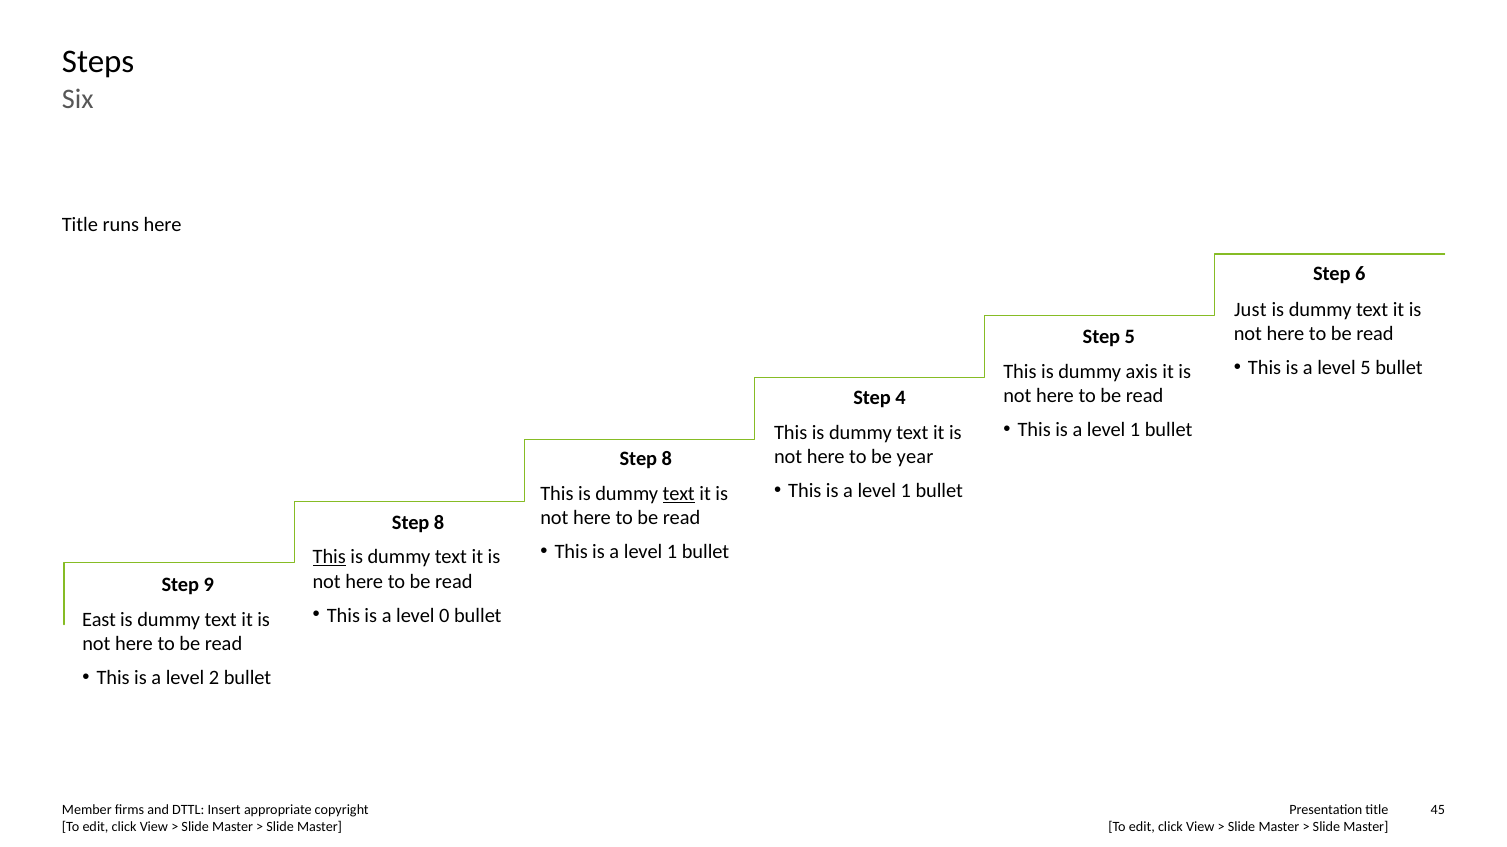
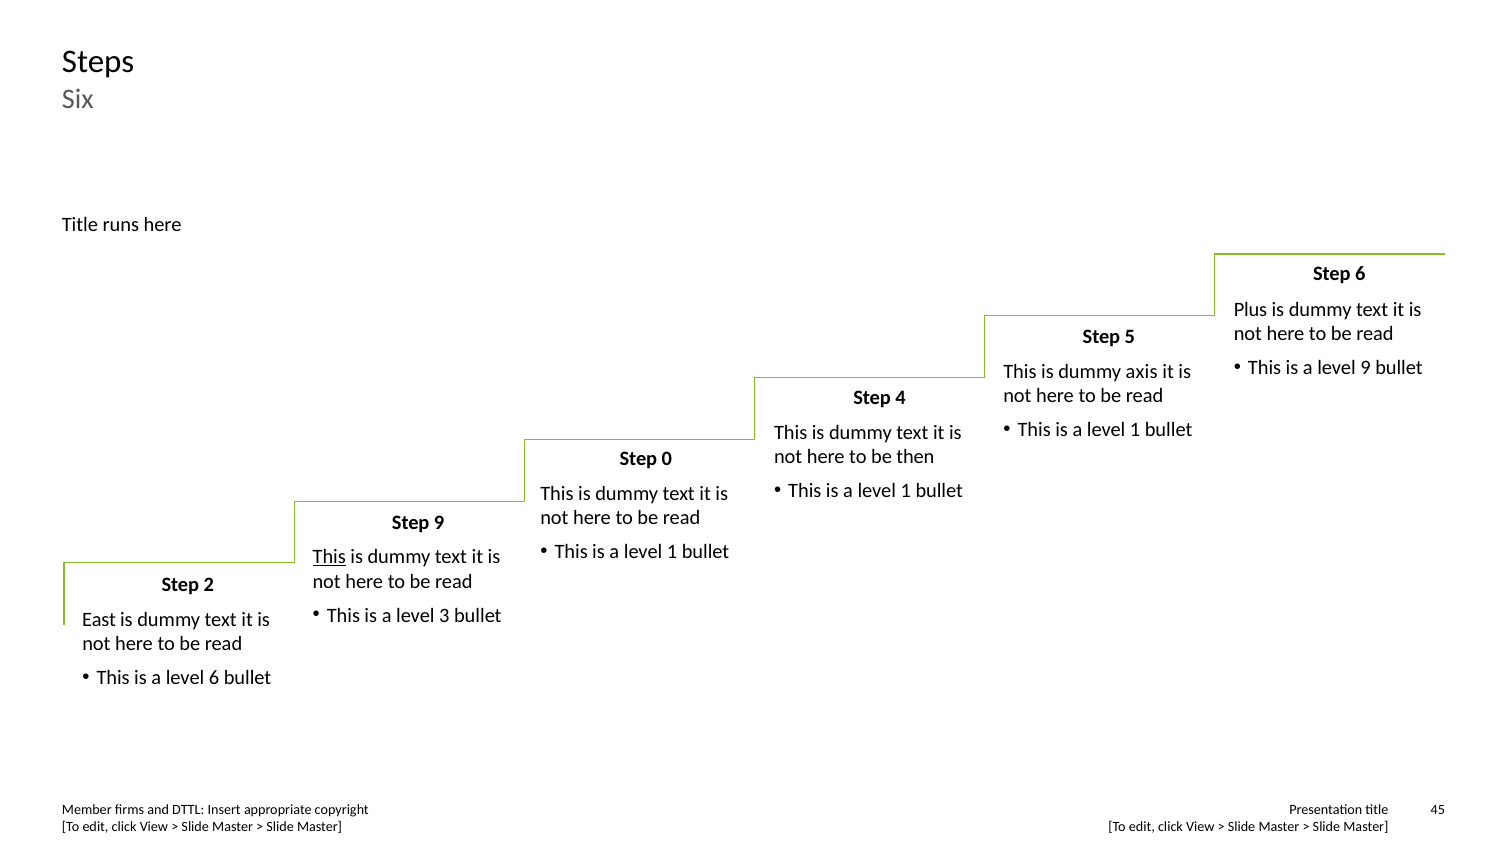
Just: Just -> Plus
level 5: 5 -> 9
year: year -> then
8 at (667, 459): 8 -> 0
text at (679, 494) underline: present -> none
8 at (439, 523): 8 -> 9
9: 9 -> 2
0: 0 -> 3
level 2: 2 -> 6
